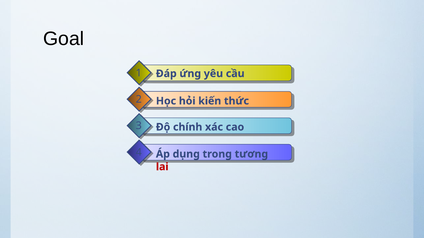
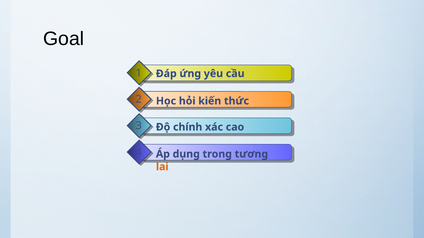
lai colour: red -> orange
